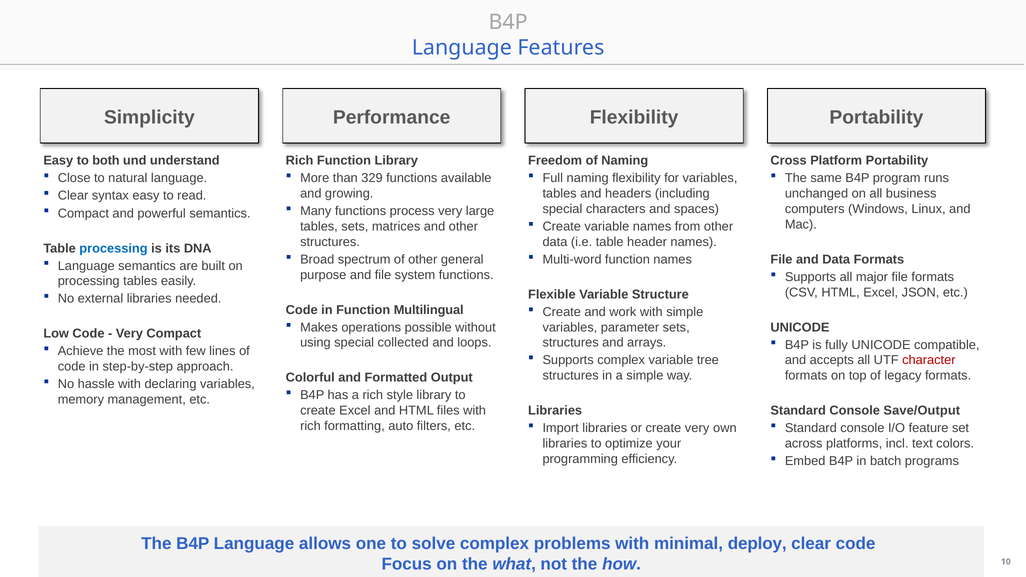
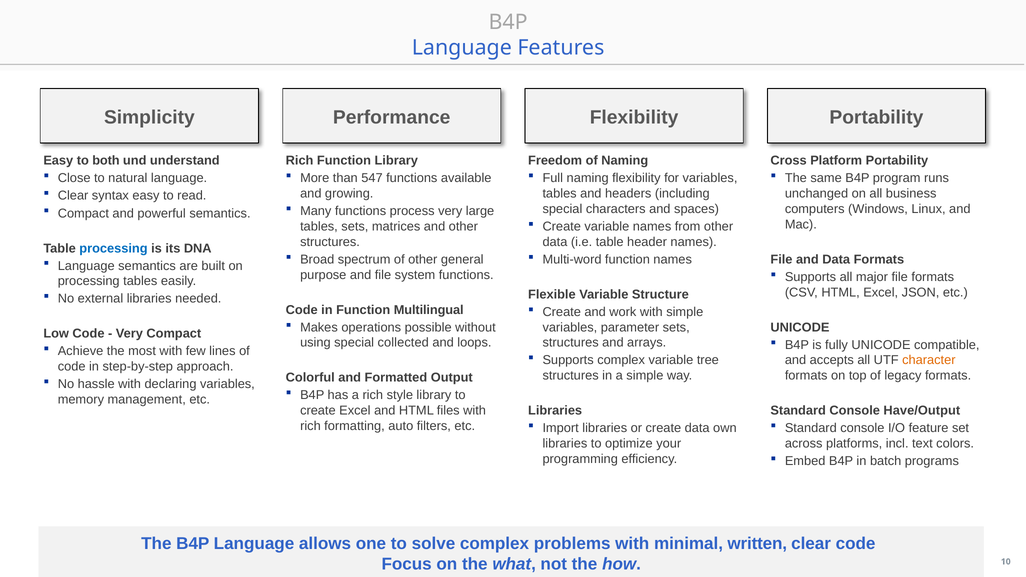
329: 329 -> 547
character colour: red -> orange
Save/Output: Save/Output -> Have/Output
create very: very -> data
deploy: deploy -> written
